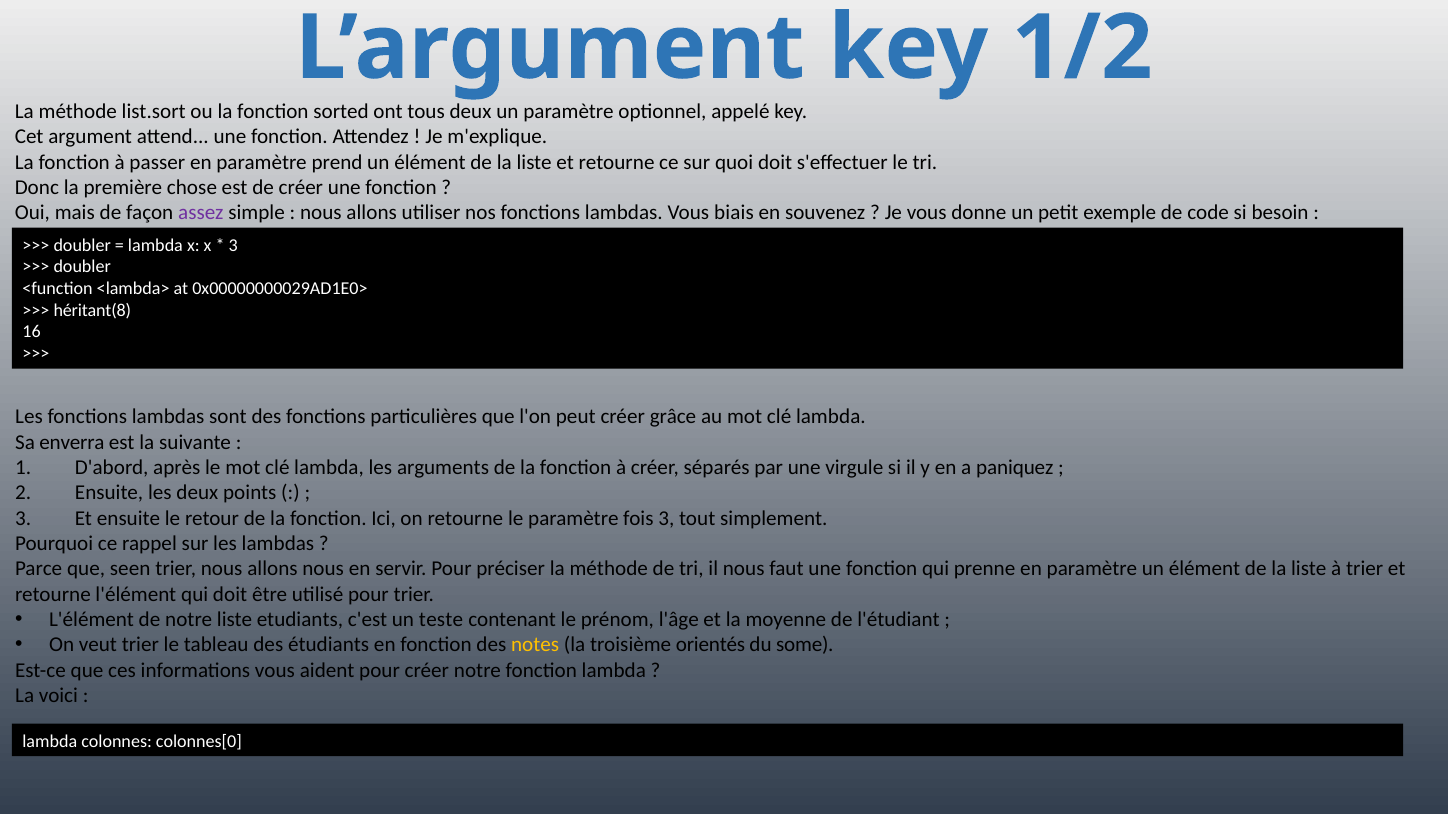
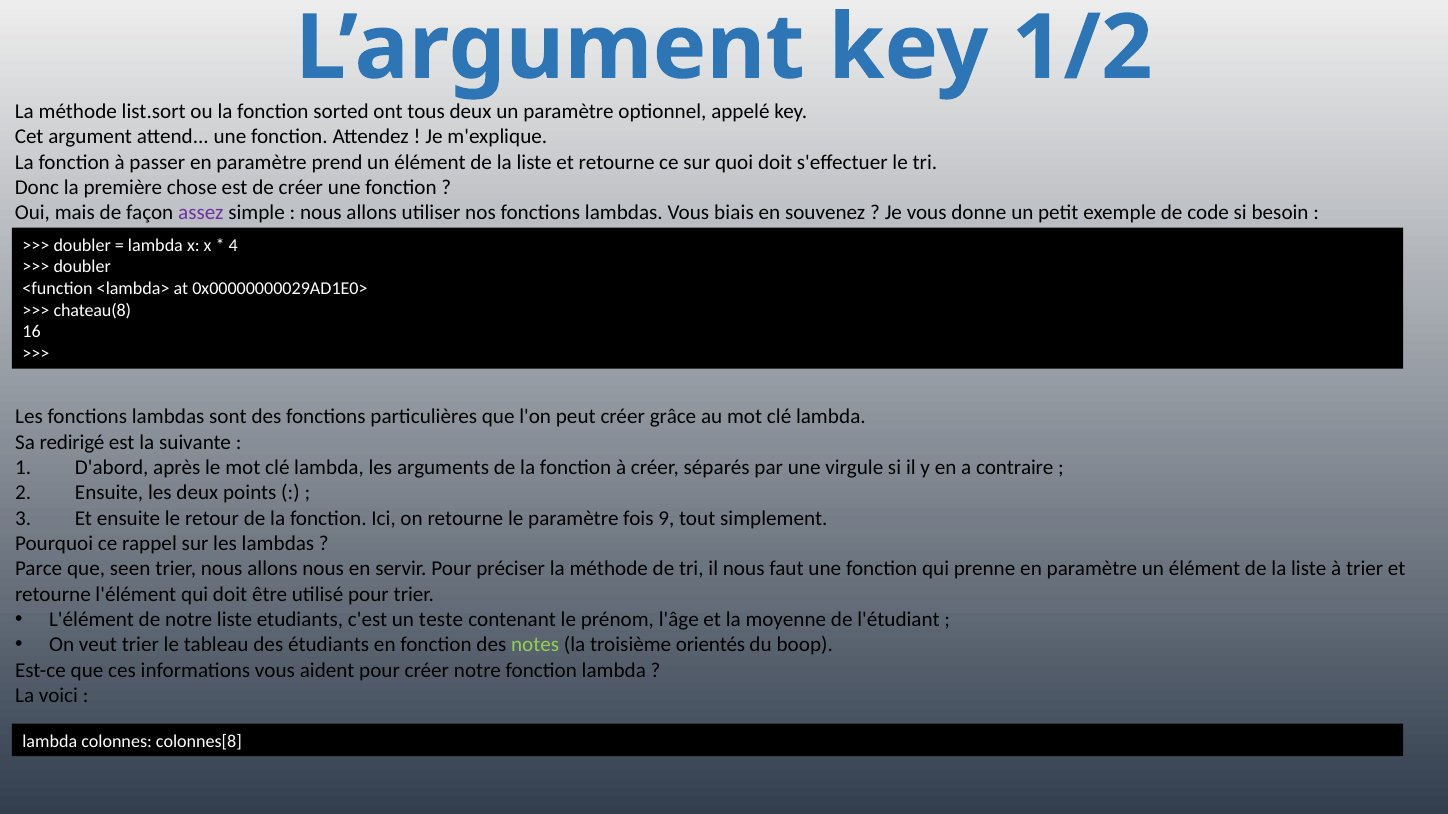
3 at (233, 245): 3 -> 4
héritant(8: héritant(8 -> chateau(8
enverra: enverra -> redirigé
paniquez: paniquez -> contraire
fois 3: 3 -> 9
notes colour: yellow -> light green
some: some -> boop
colonnes[0: colonnes[0 -> colonnes[8
